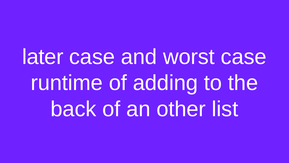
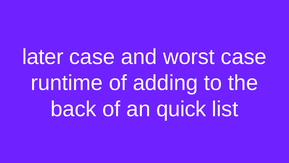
other: other -> quick
